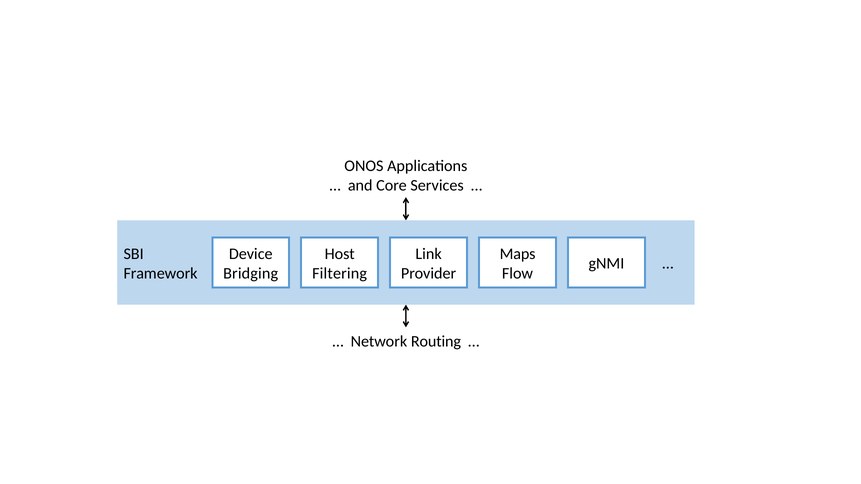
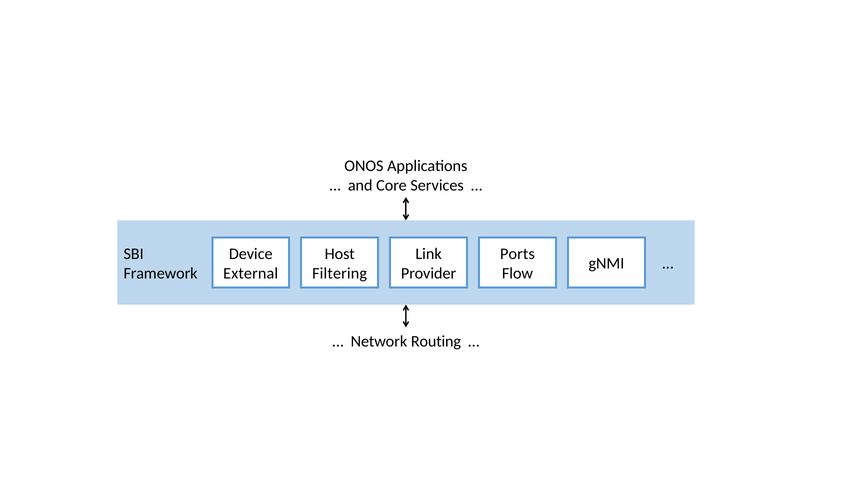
Maps: Maps -> Ports
Bridging: Bridging -> External
